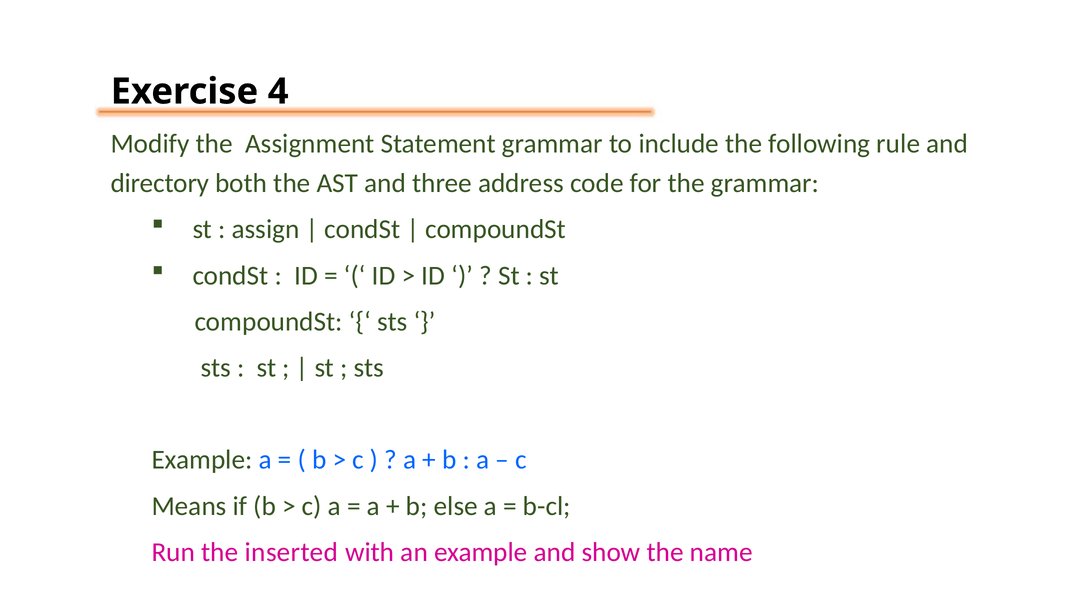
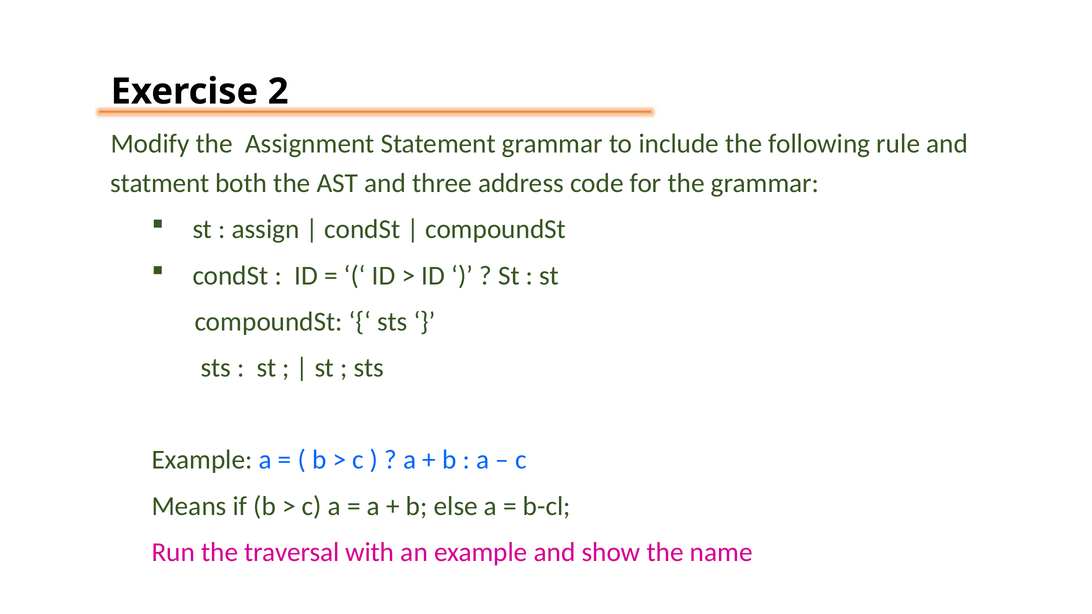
4: 4 -> 2
directory: directory -> statment
inserted: inserted -> traversal
